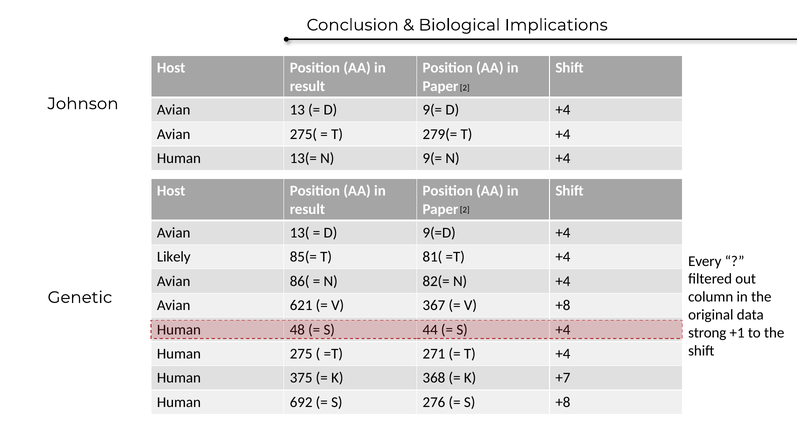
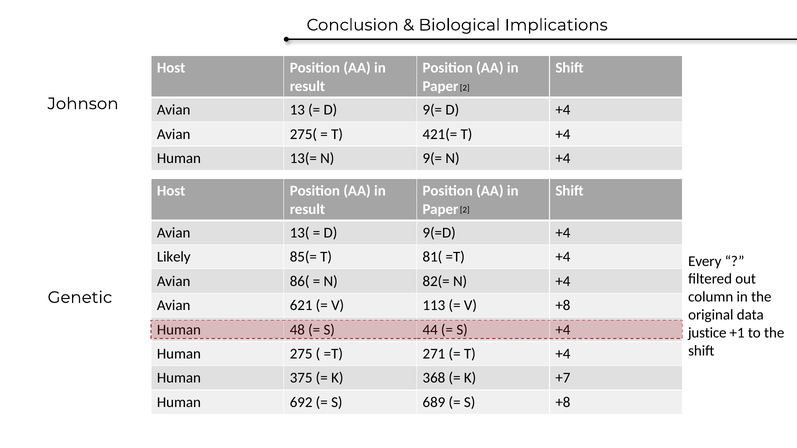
279(=: 279(= -> 421(=
367: 367 -> 113
strong: strong -> justice
276: 276 -> 689
